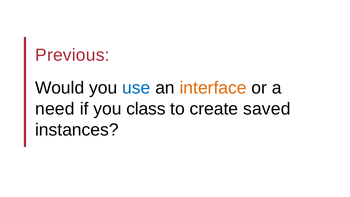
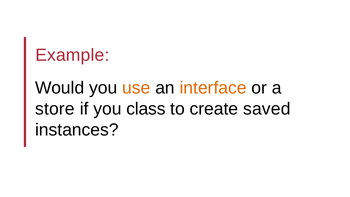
Previous: Previous -> Example
use colour: blue -> orange
need: need -> store
